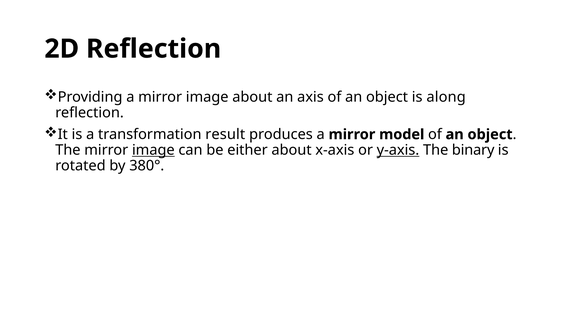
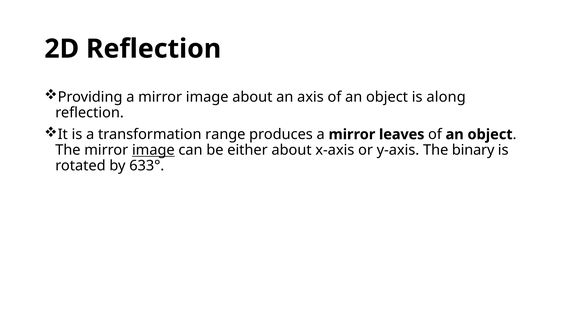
result: result -> range
model: model -> leaves
y-axis underline: present -> none
380°: 380° -> 633°
